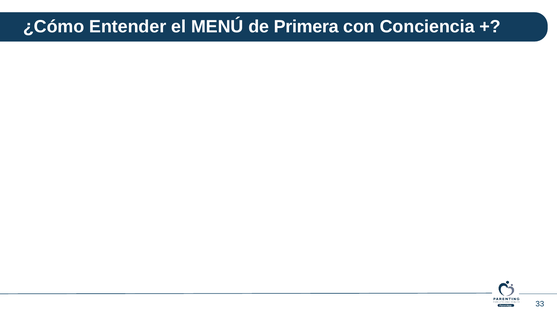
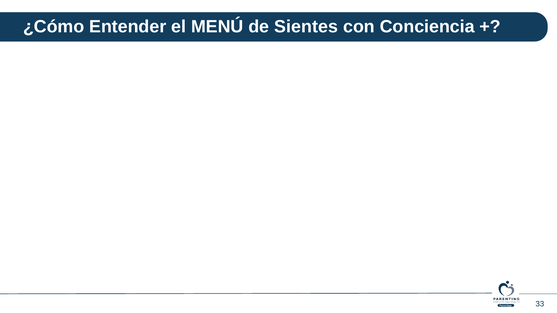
Primera: Primera -> Sientes
